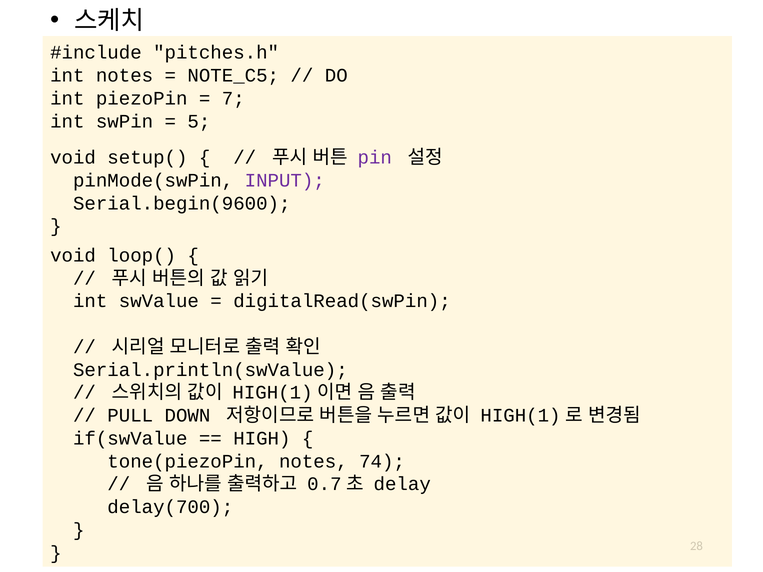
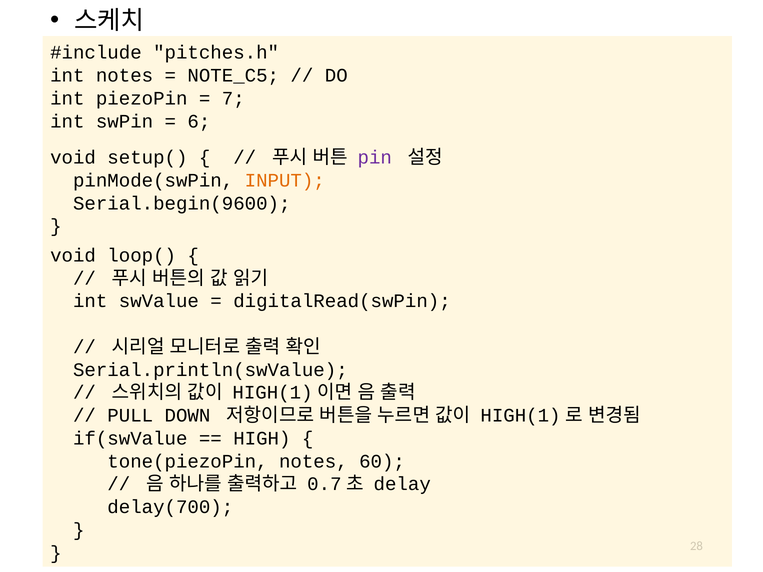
5: 5 -> 6
INPUT colour: purple -> orange
74: 74 -> 60
